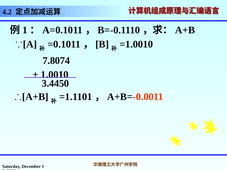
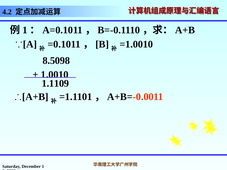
7.8074: 7.8074 -> 8.5098
3.4450: 3.4450 -> 1.1109
